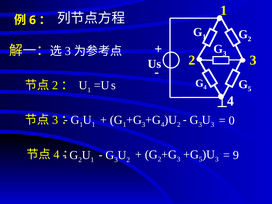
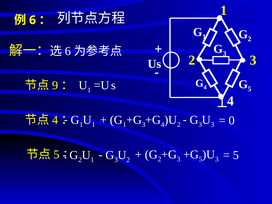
3 at (68, 51): 3 -> 6
2 at (55, 85): 2 -> 9
3 at (55, 120): 3 -> 4
4 at (57, 155): 4 -> 5
9 at (236, 155): 9 -> 5
